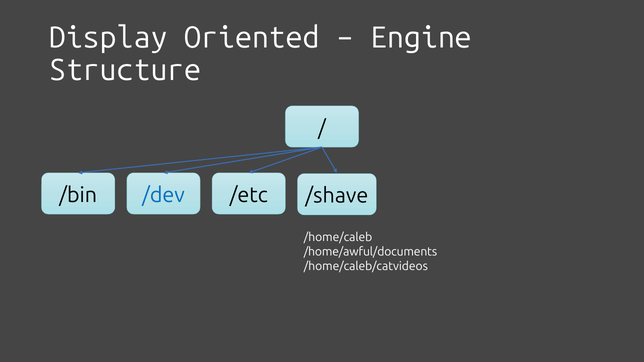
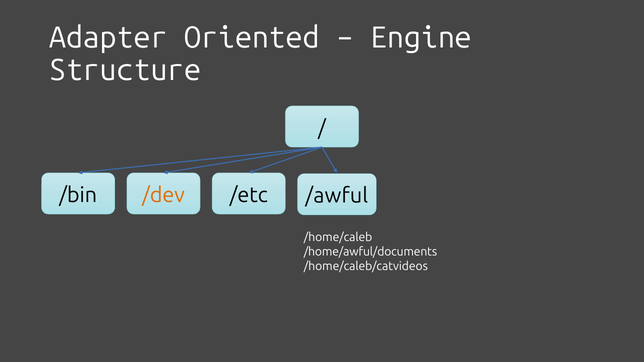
Display: Display -> Adapter
/dev colour: blue -> orange
/shave: /shave -> /awful
